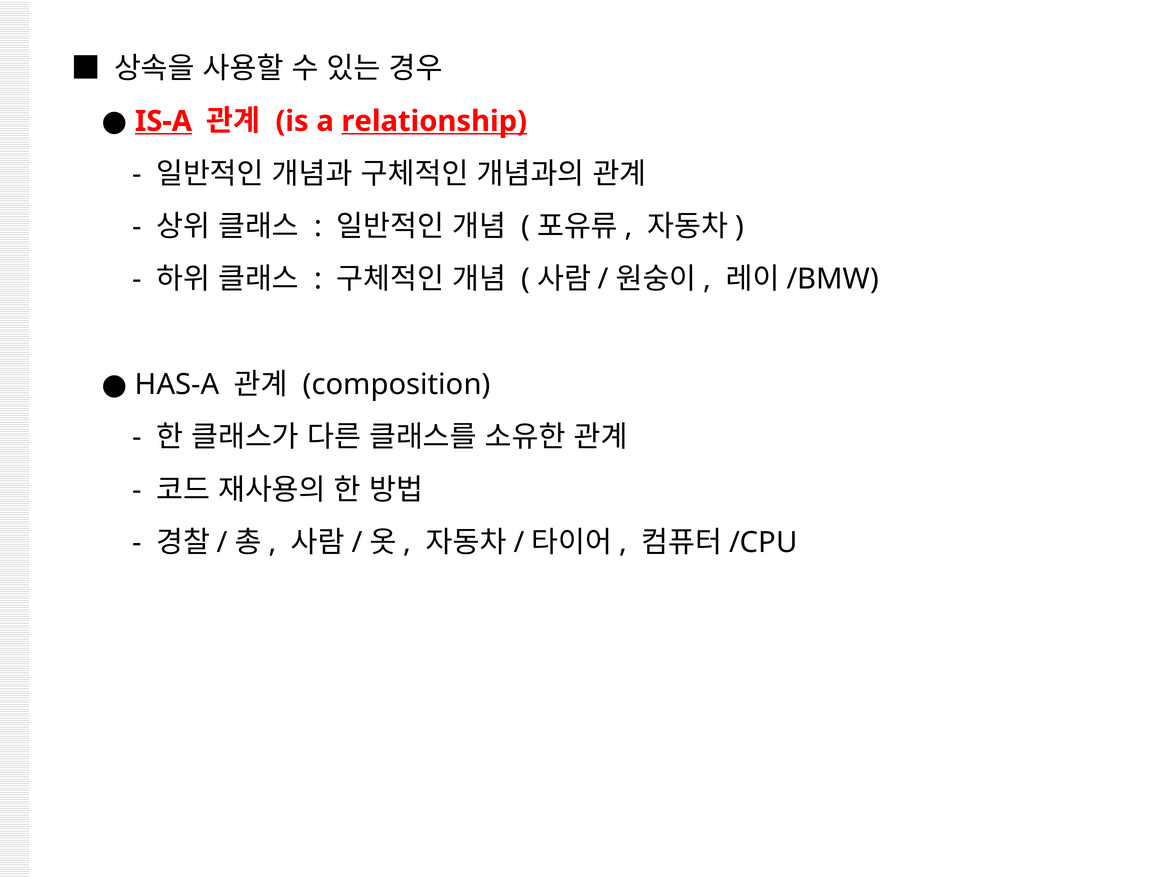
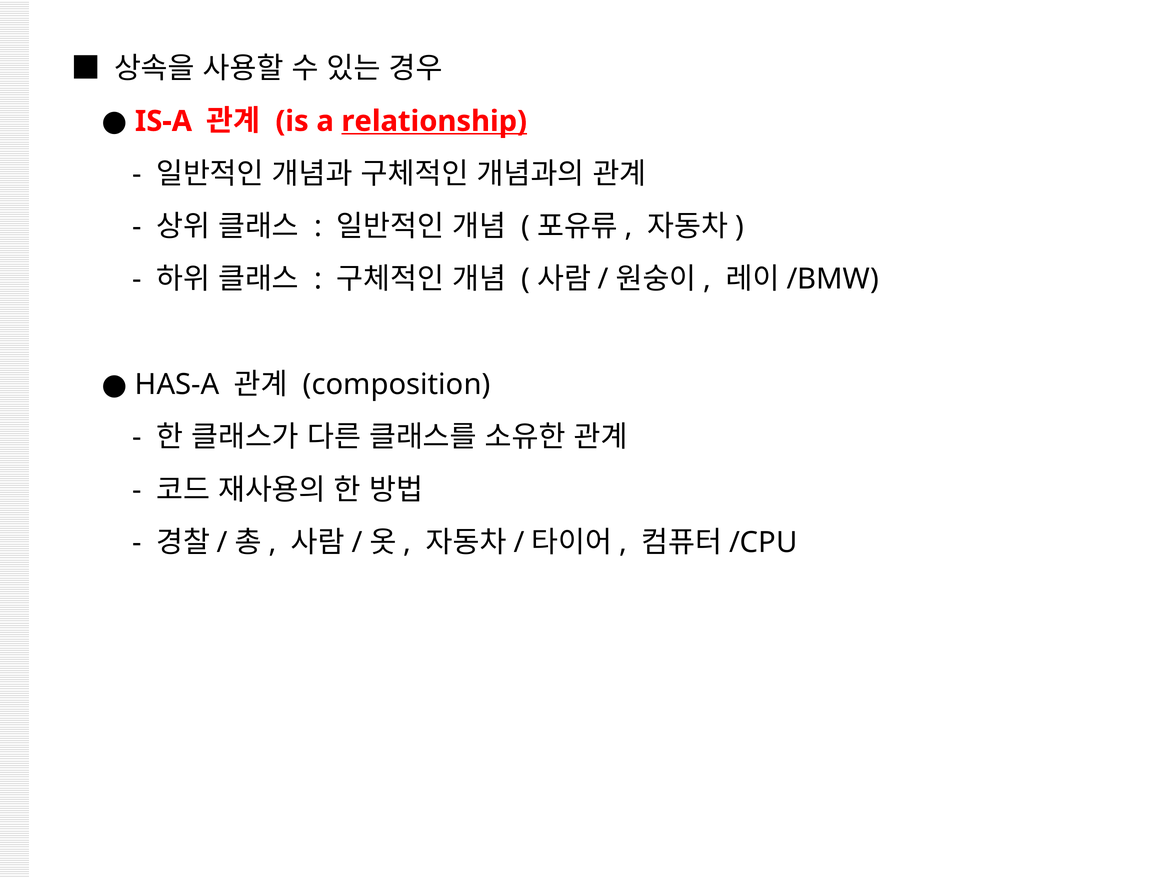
IS-A underline: present -> none
